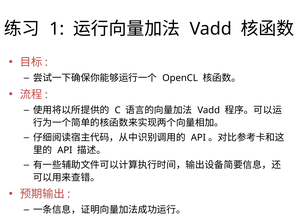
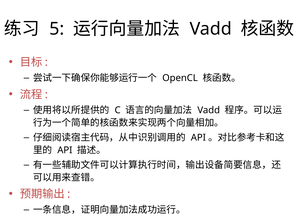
1: 1 -> 5
